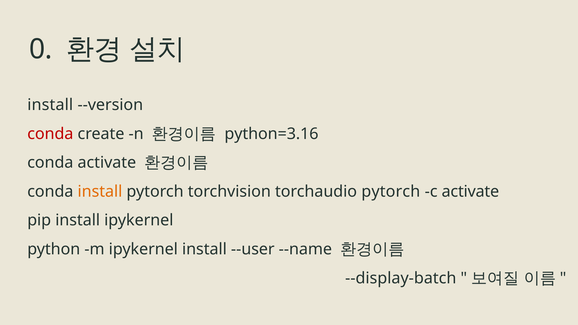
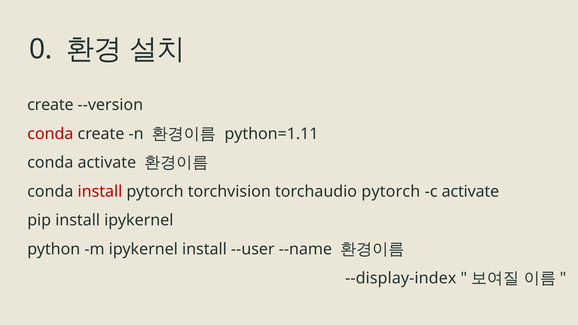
install at (50, 105): install -> create
python=3.16: python=3.16 -> python=1.11
install at (100, 192) colour: orange -> red
--display-batch: --display-batch -> --display-index
